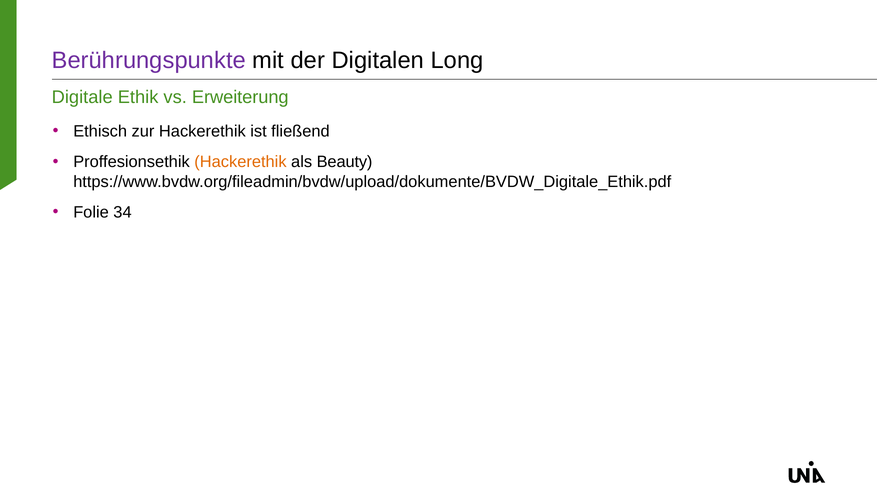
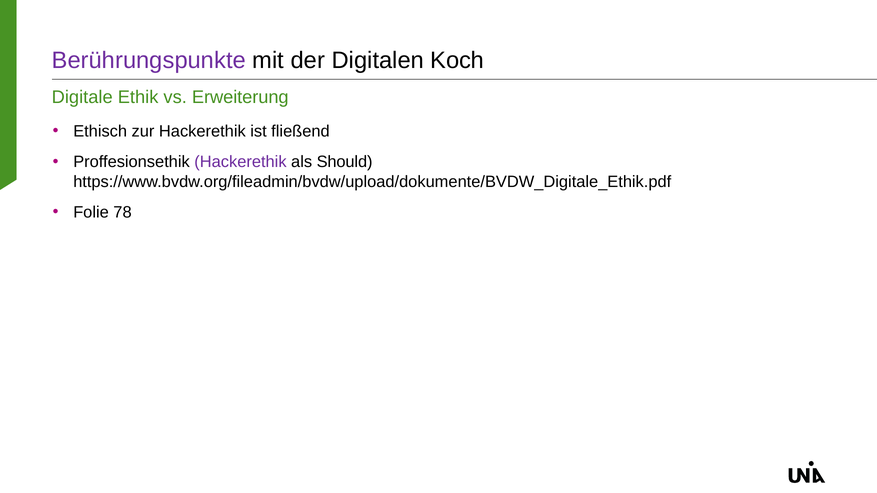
Long: Long -> Koch
Hackerethik at (240, 162) colour: orange -> purple
Beauty: Beauty -> Should
34: 34 -> 78
